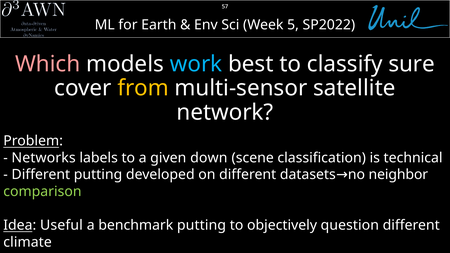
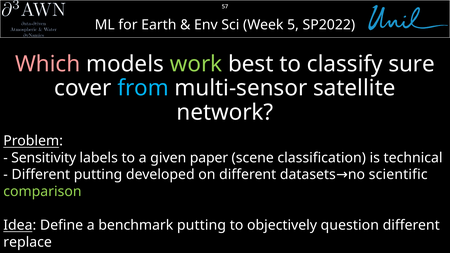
work colour: light blue -> light green
from colour: yellow -> light blue
Networks: Networks -> Sensitivity
down: down -> paper
neighbor: neighbor -> scientific
Useful: Useful -> Define
climate: climate -> replace
